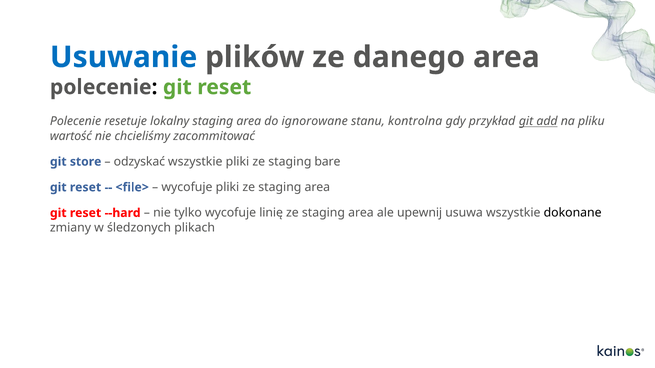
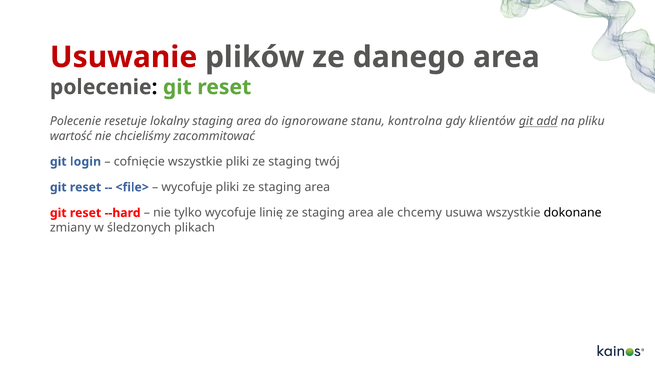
Usuwanie colour: blue -> red
przykład: przykład -> klientów
store: store -> login
odzyskać: odzyskać -> cofnięcie
bare: bare -> twój
upewnij: upewnij -> chcemy
